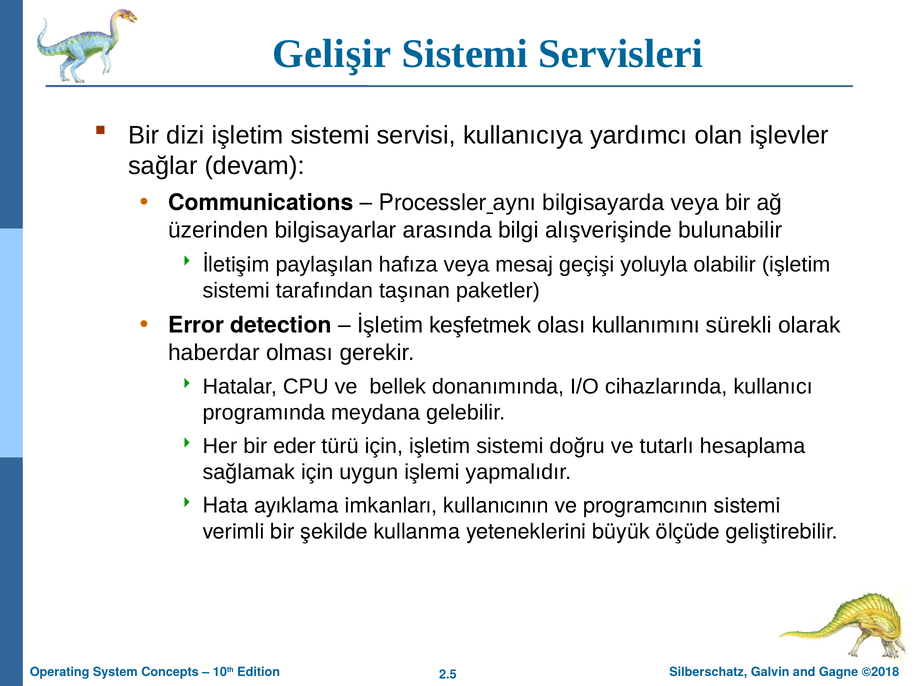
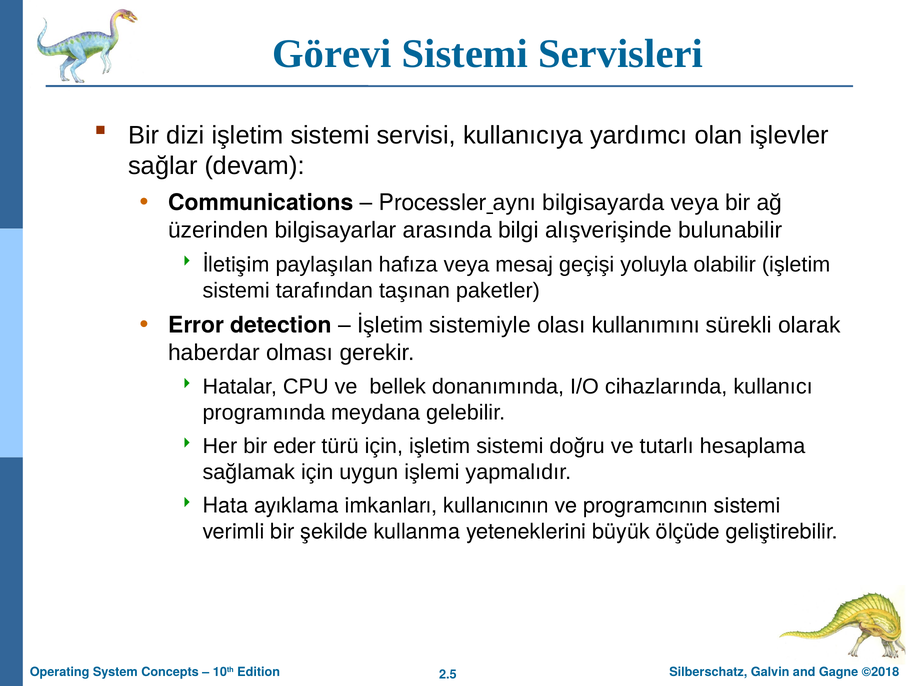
Gelişir: Gelişir -> Görevi
keşfetmek: keşfetmek -> sistemiyle
